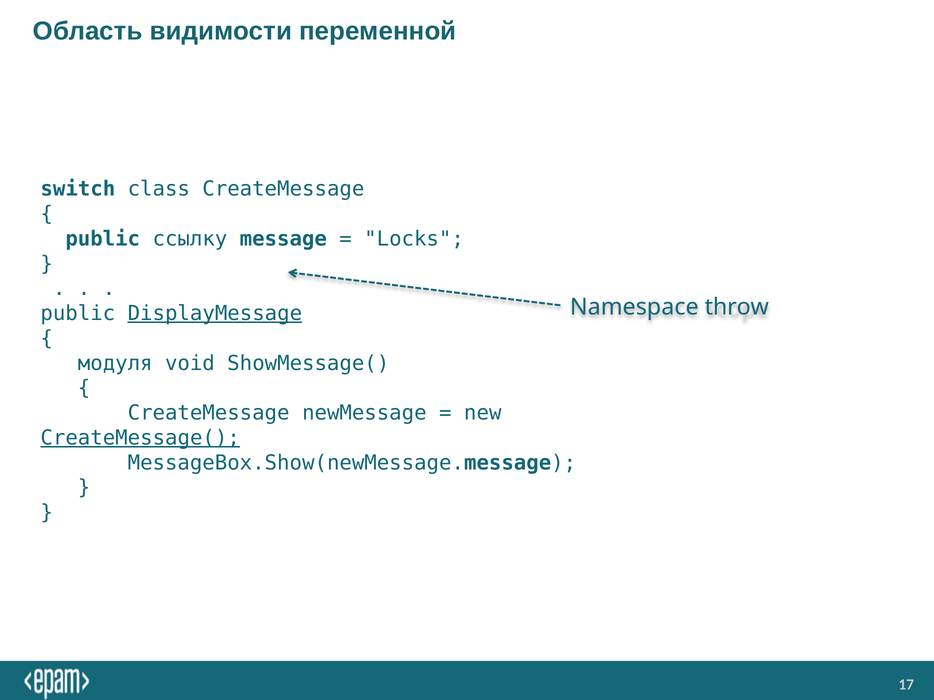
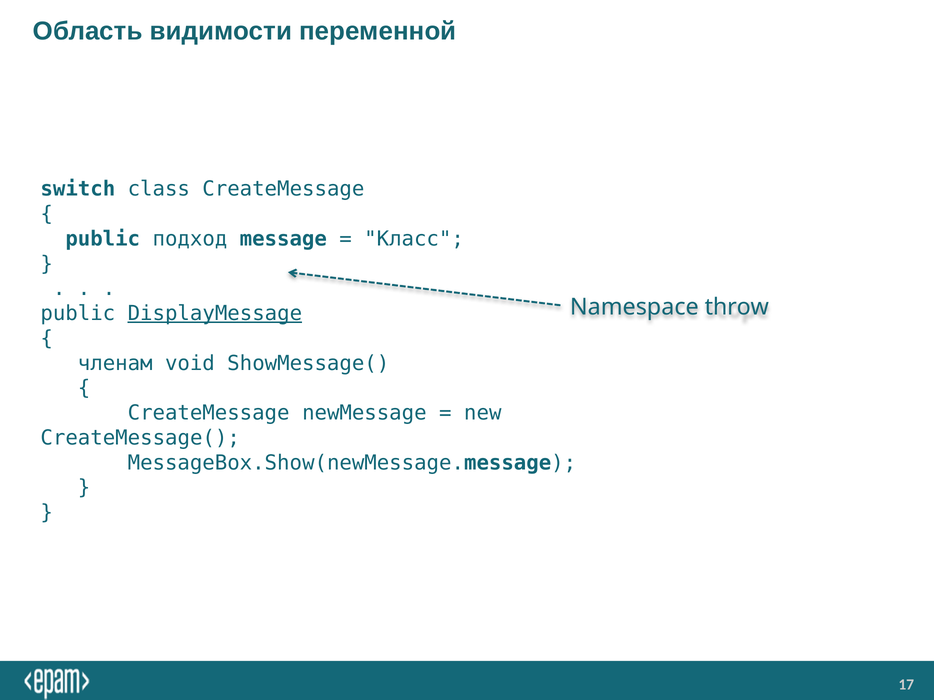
ссылку: ссылку -> подход
Locks: Locks -> Класс
модуля: модуля -> членам
CreateMessage( underline: present -> none
